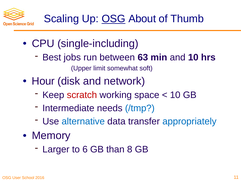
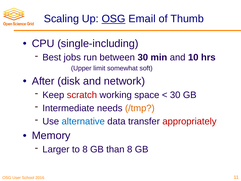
About: About -> Email
between 63: 63 -> 30
Hour: Hour -> After
10 at (175, 95): 10 -> 30
/tmp colour: blue -> orange
appropriately colour: blue -> red
to 6: 6 -> 8
